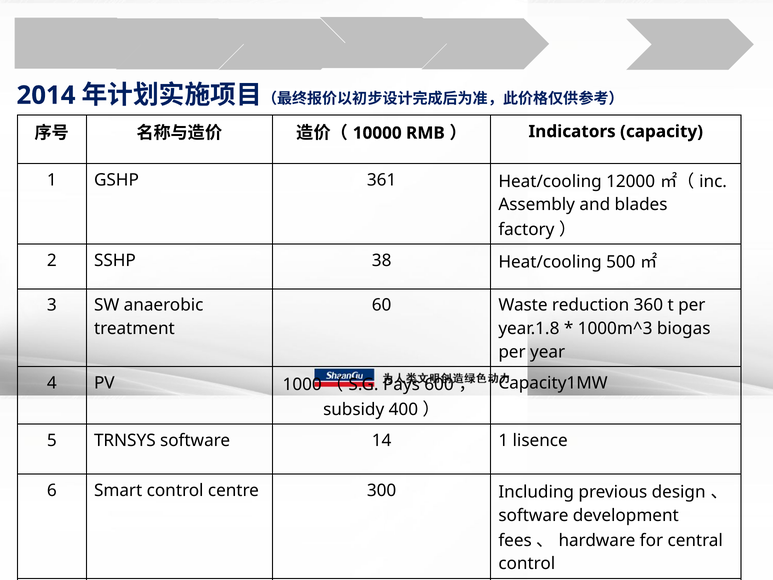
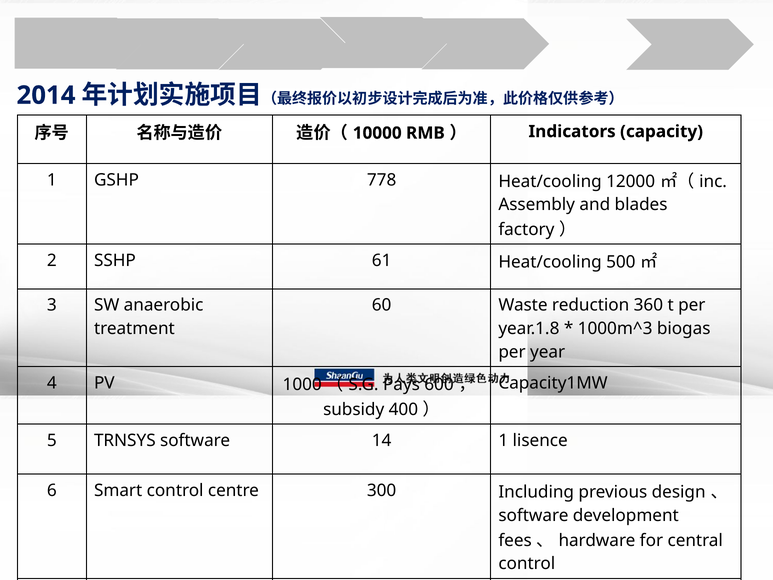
361: 361 -> 778
38: 38 -> 61
